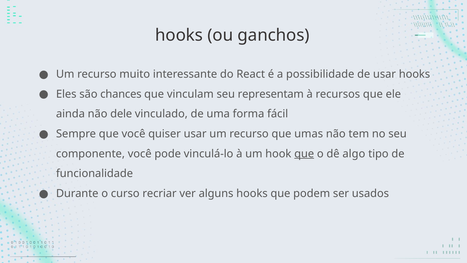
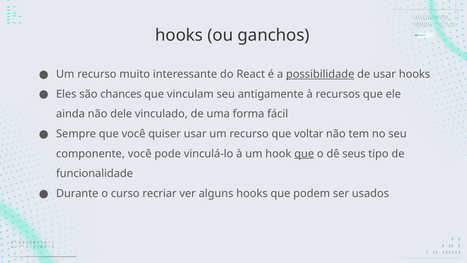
possibilidade underline: none -> present
representam: representam -> antigamente
umas: umas -> voltar
algo: algo -> seus
